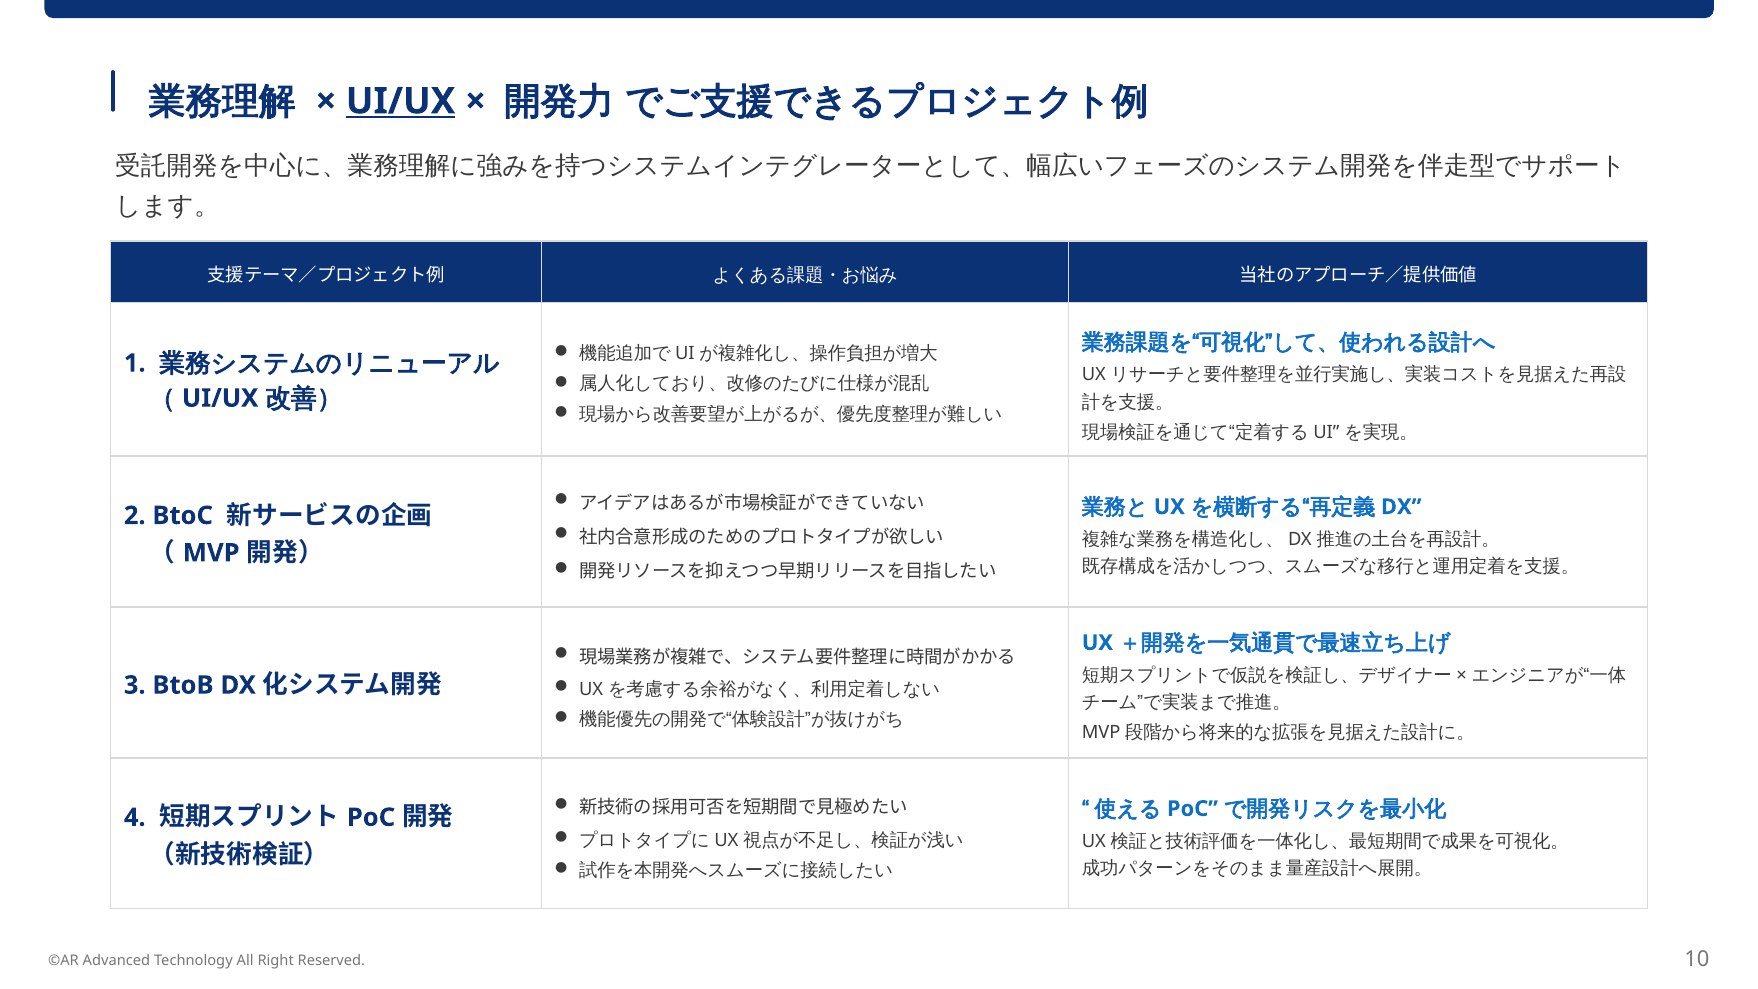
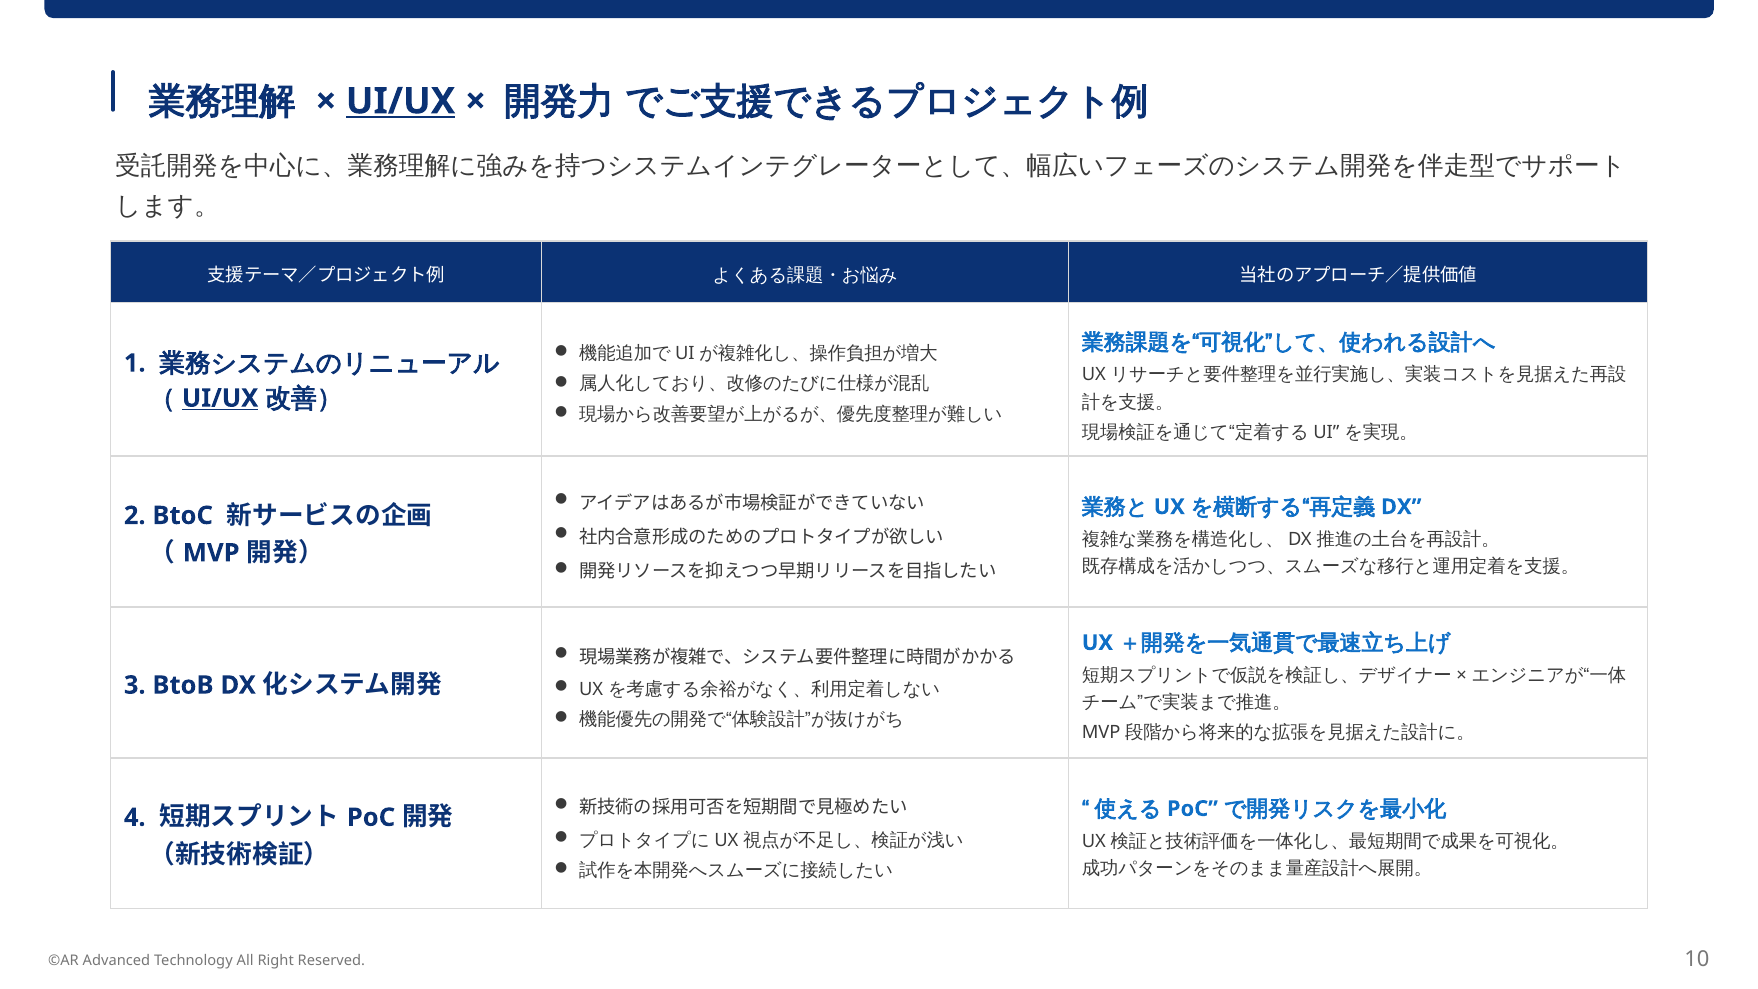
UI/UX at (220, 398) underline: none -> present
